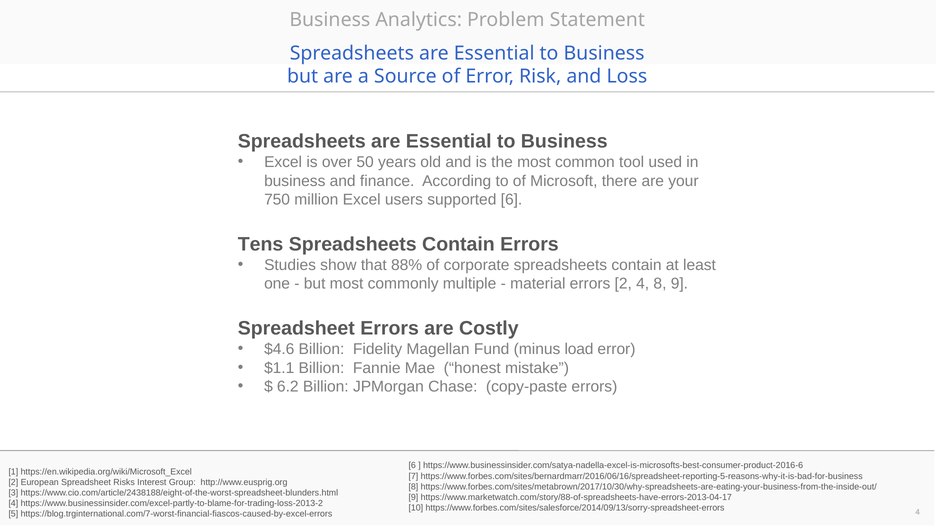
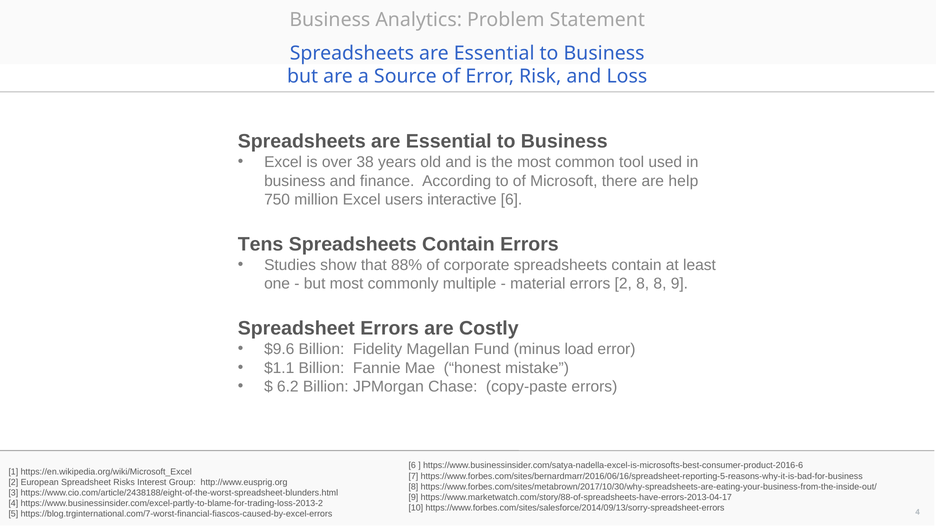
50: 50 -> 38
your: your -> help
supported: supported -> interactive
2 4: 4 -> 8
$4.6: $4.6 -> $9.6
